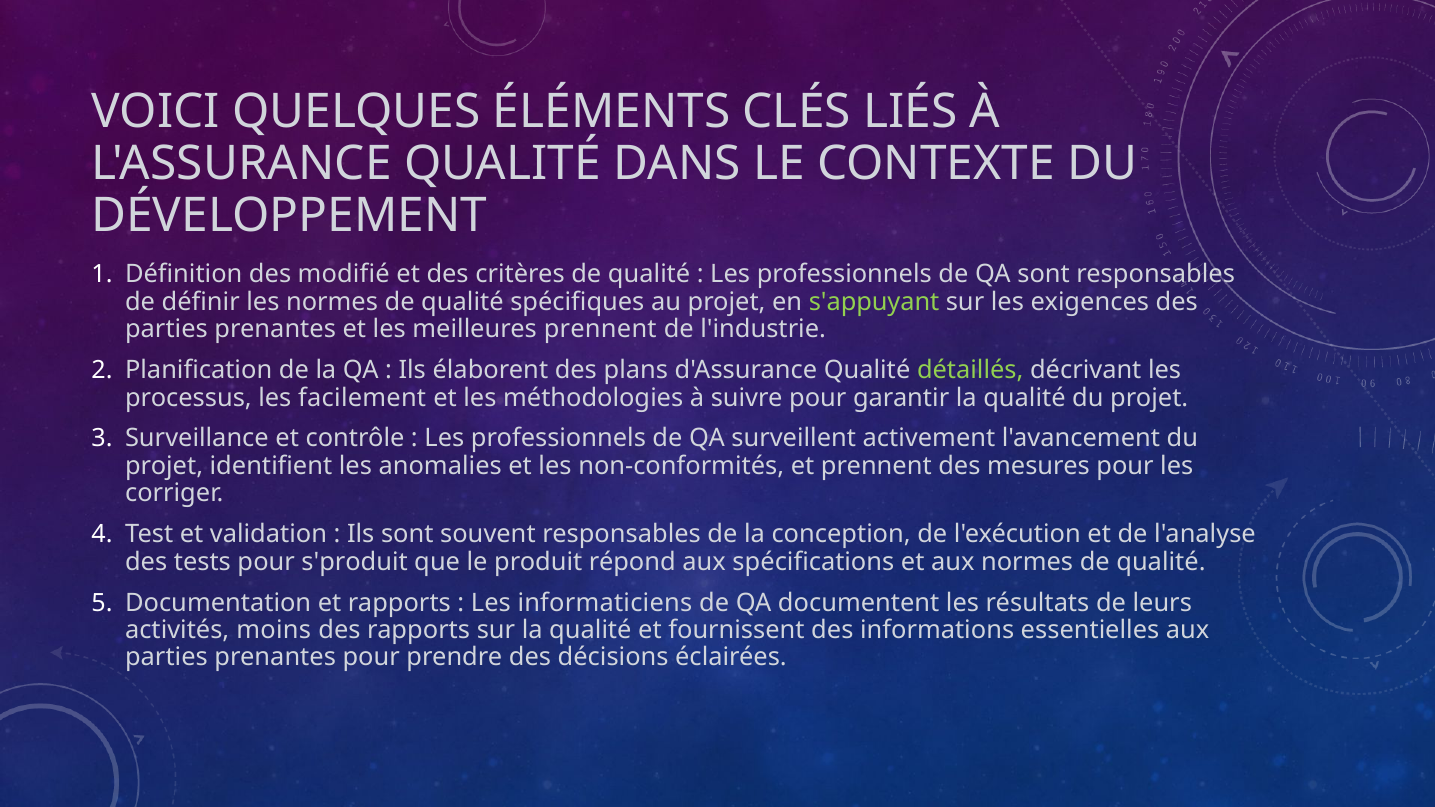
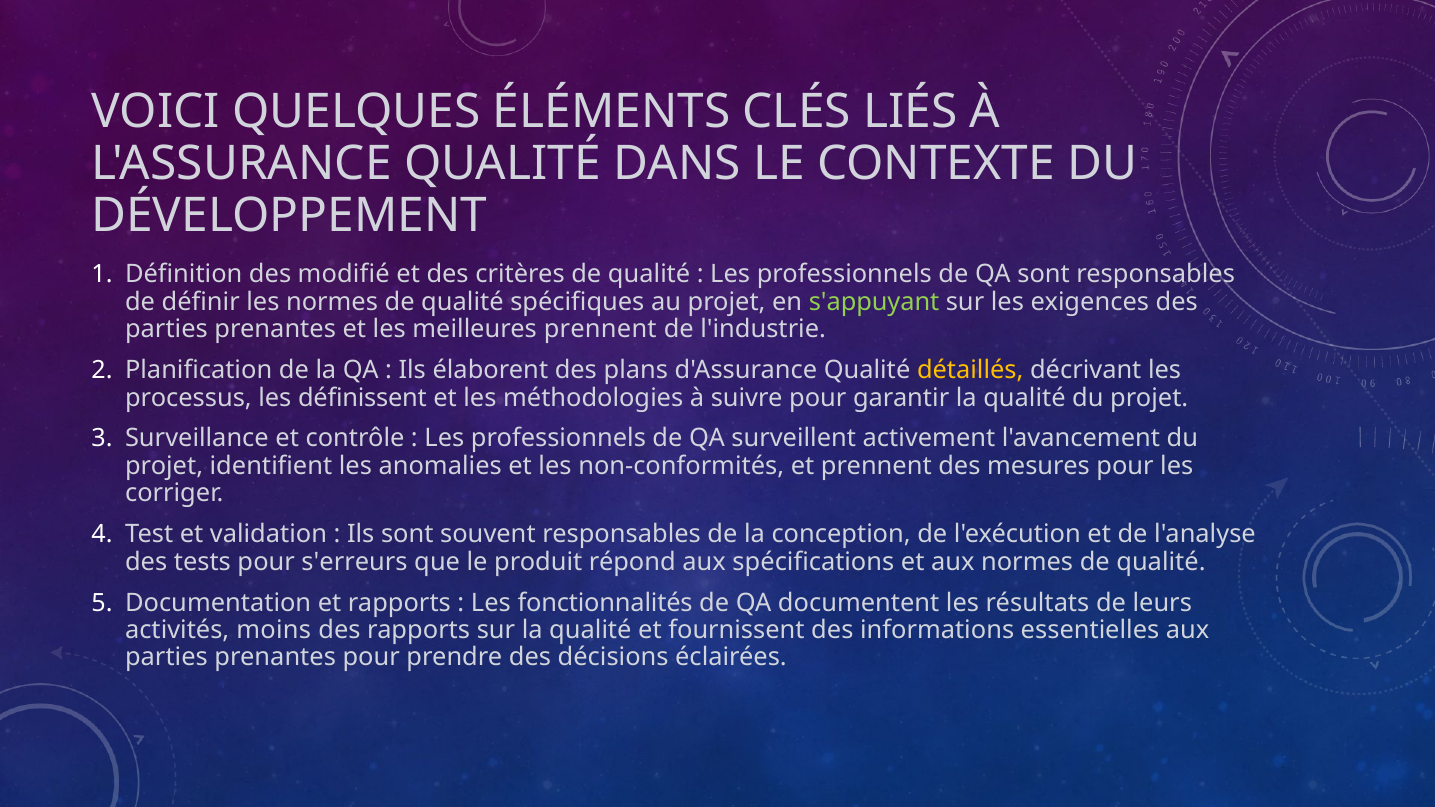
détaillés colour: light green -> yellow
facilement: facilement -> définissent
s'produit: s'produit -> s'erreurs
informaticiens: informaticiens -> fonctionnalités
